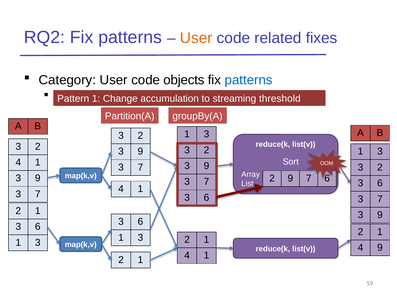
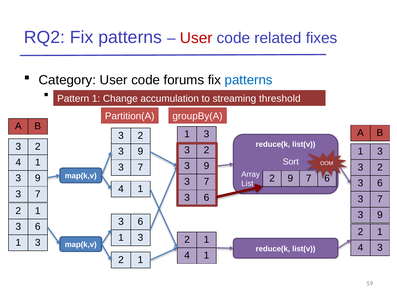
User at (196, 38) colour: orange -> red
objects: objects -> forums
4 9: 9 -> 3
